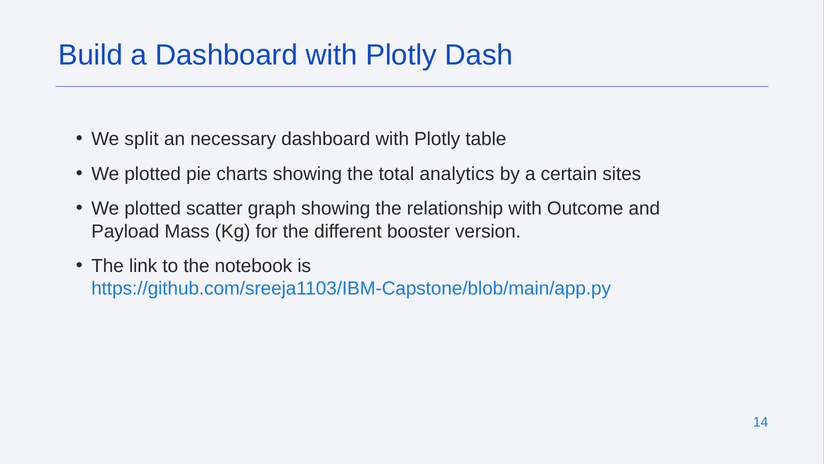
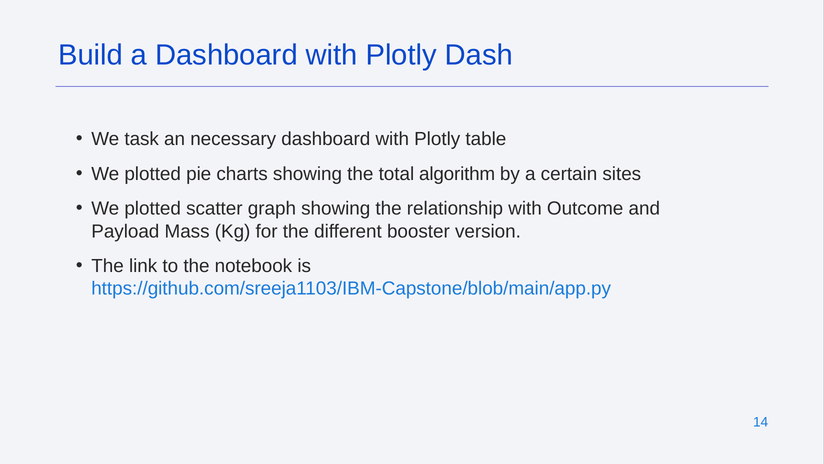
split: split -> task
analytics: analytics -> algorithm
